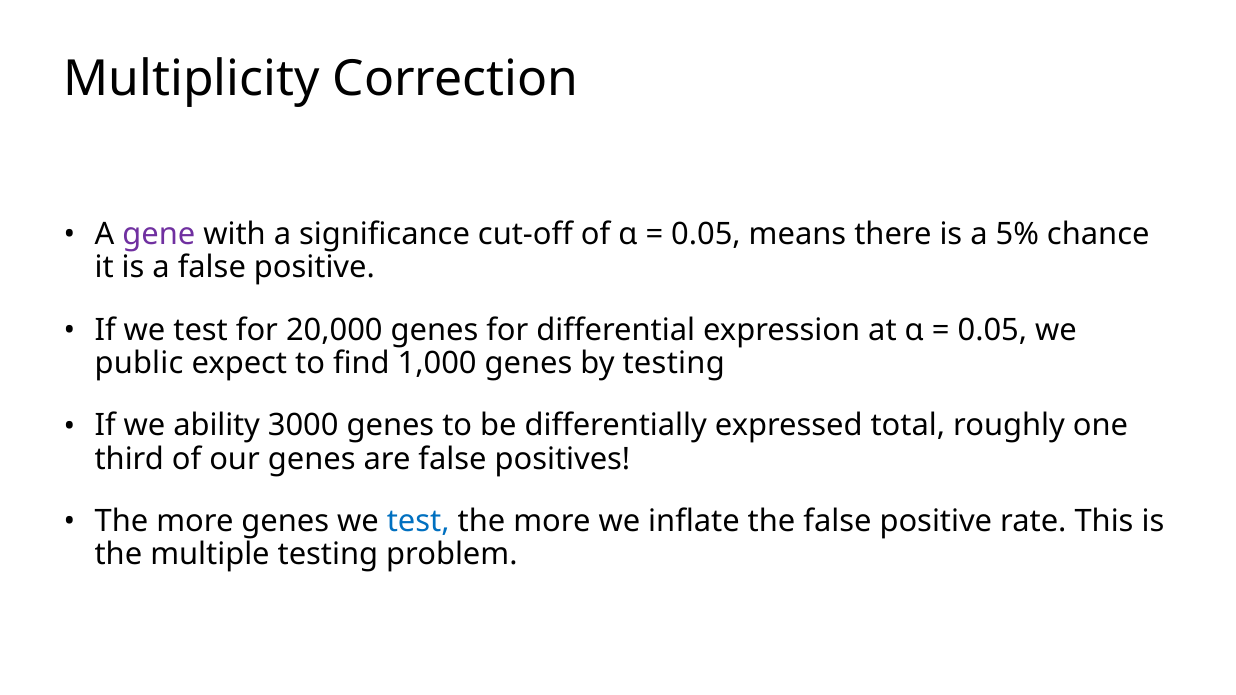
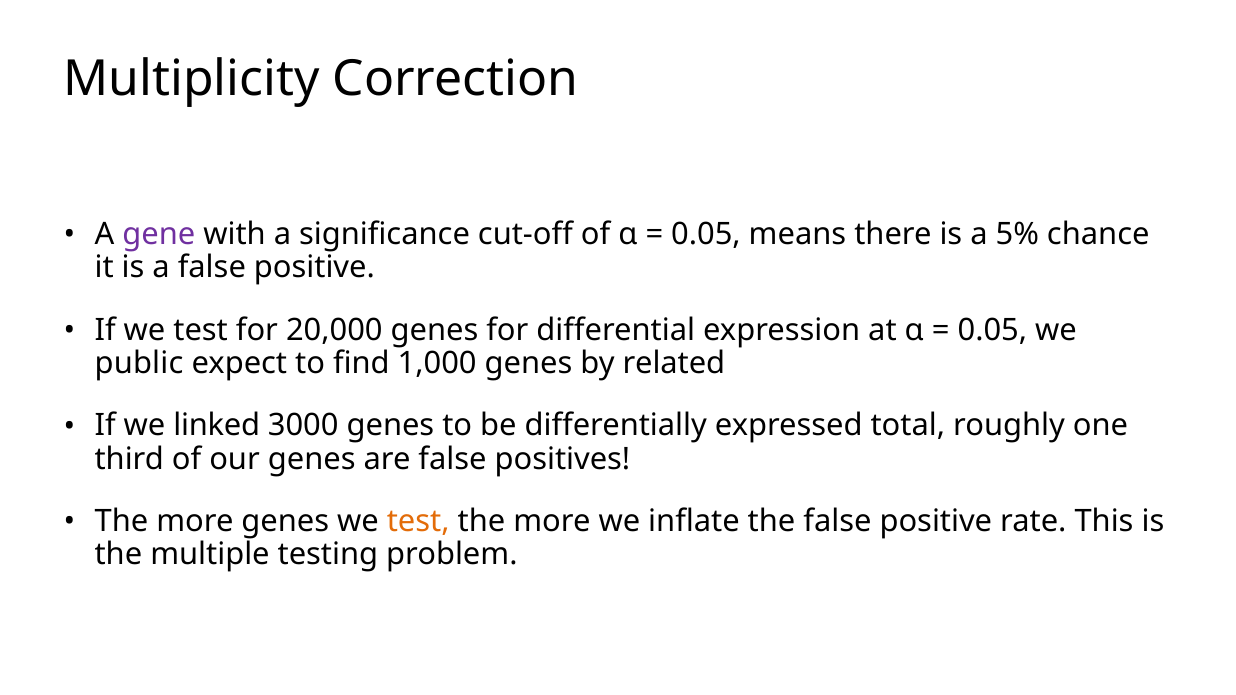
by testing: testing -> related
ability: ability -> linked
test at (418, 522) colour: blue -> orange
